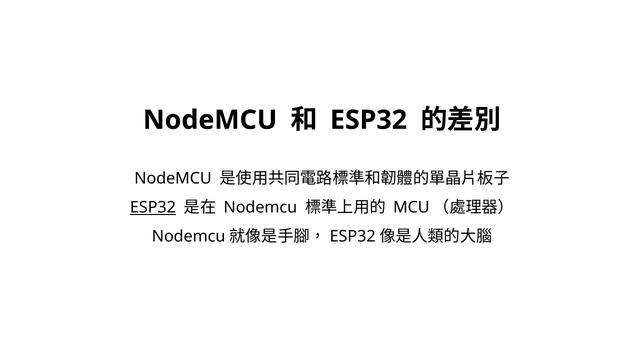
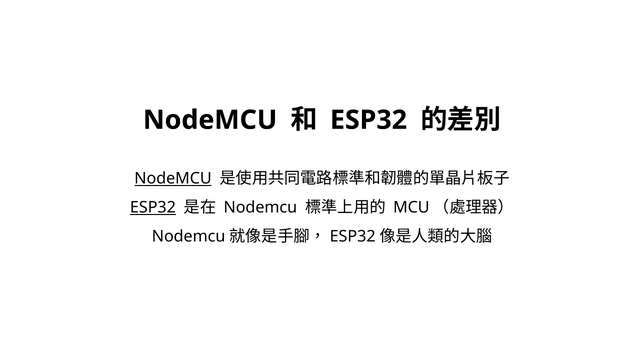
NodeMCU at (173, 179) underline: none -> present
